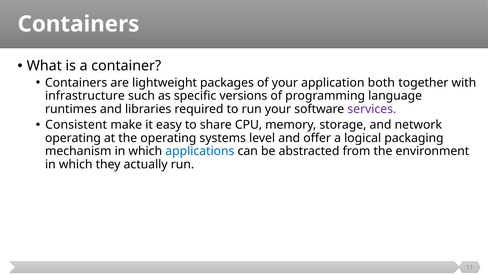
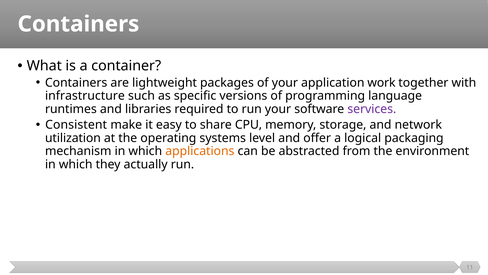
both: both -> work
operating at (73, 138): operating -> utilization
applications colour: blue -> orange
